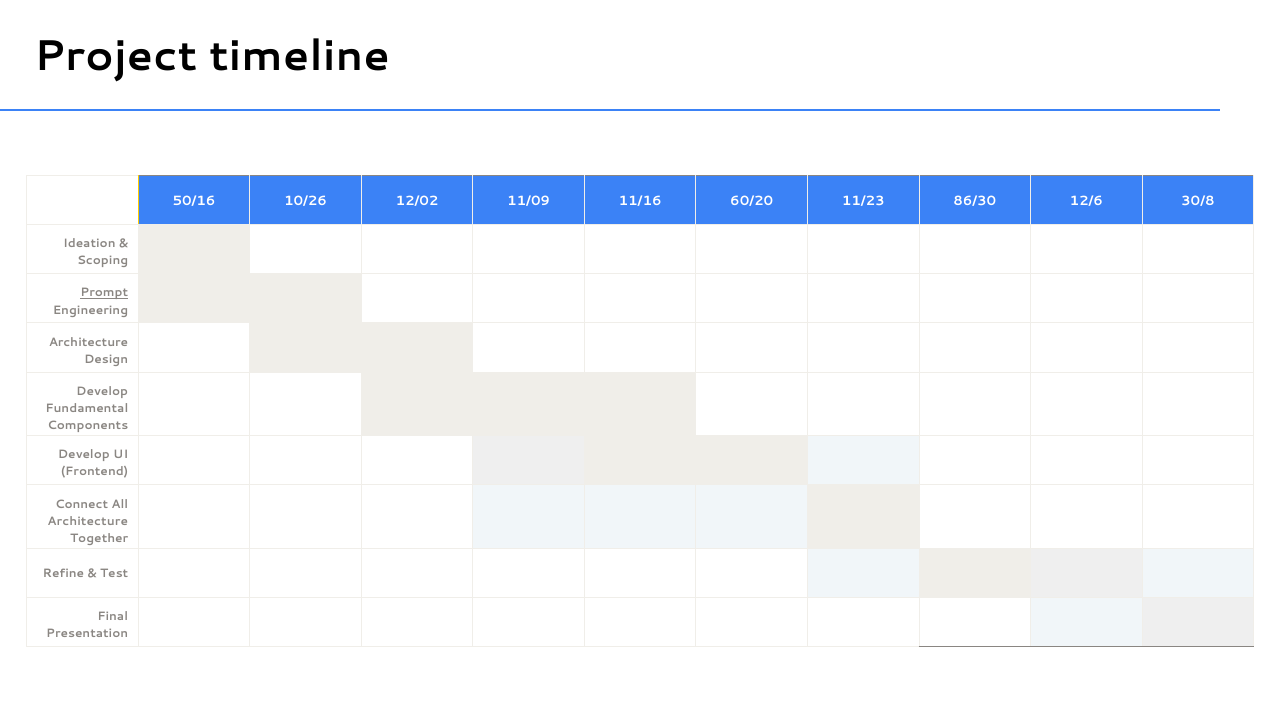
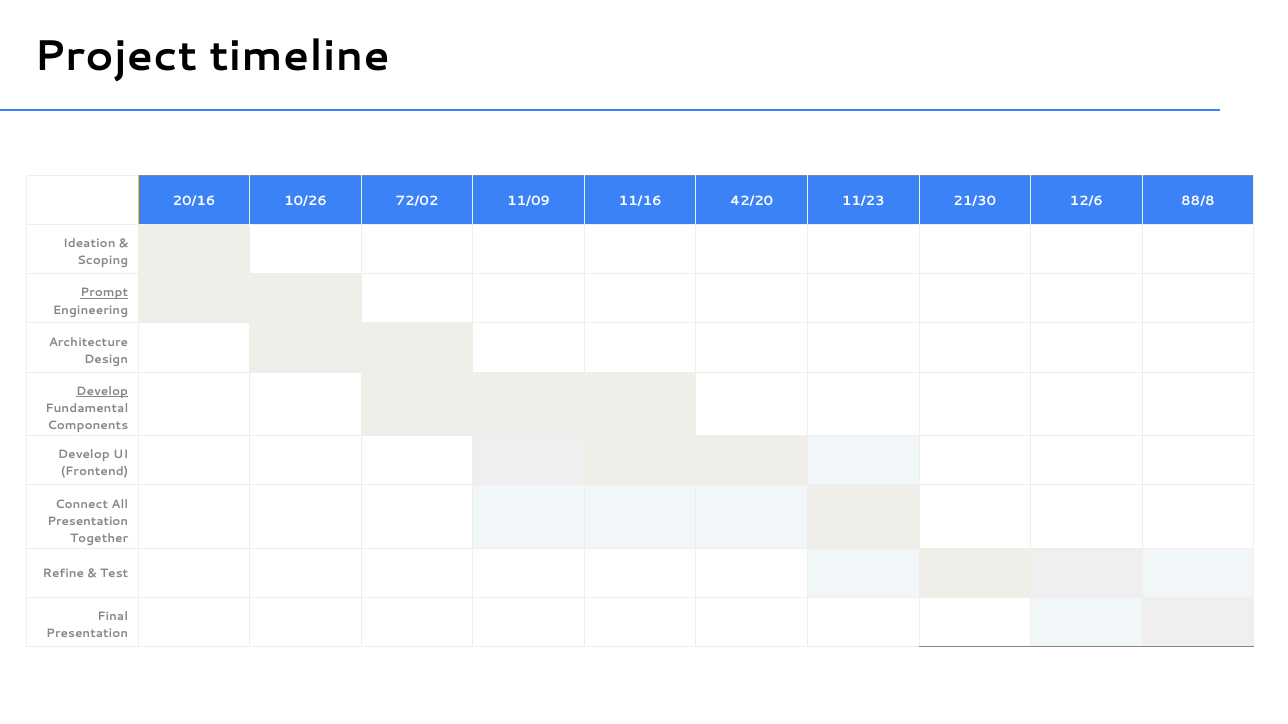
50/16: 50/16 -> 20/16
12/02: 12/02 -> 72/02
60/20: 60/20 -> 42/20
86/30: 86/30 -> 21/30
30/8: 30/8 -> 88/8
Develop at (102, 392) underline: none -> present
Architecture at (88, 521): Architecture -> Presentation
